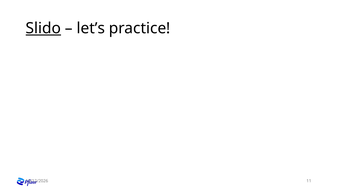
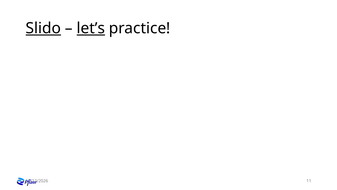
let’s underline: none -> present
